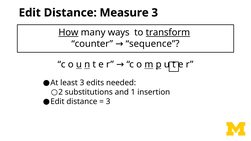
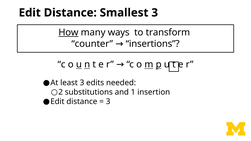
Measure: Measure -> Smallest
transform underline: present -> none
sequence: sequence -> insertions
